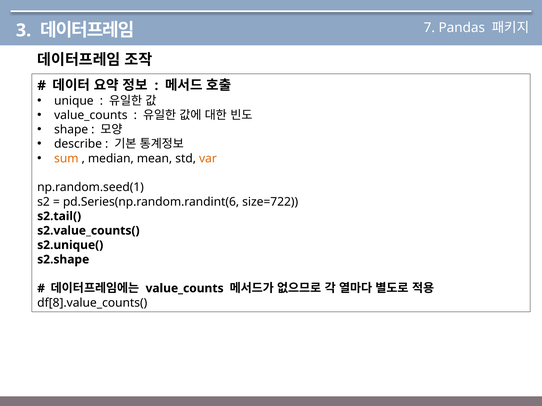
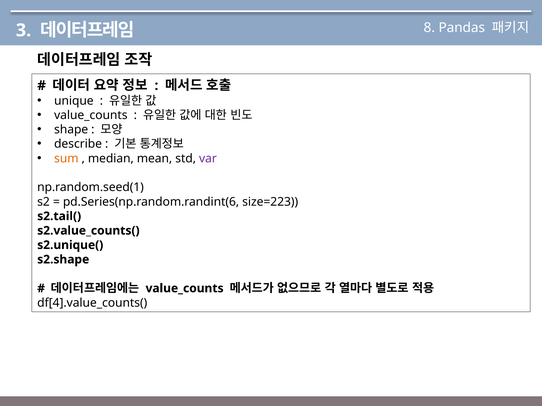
7: 7 -> 8
var colour: orange -> purple
size=722: size=722 -> size=223
df[8].value_counts(: df[8].value_counts( -> df[4].value_counts(
